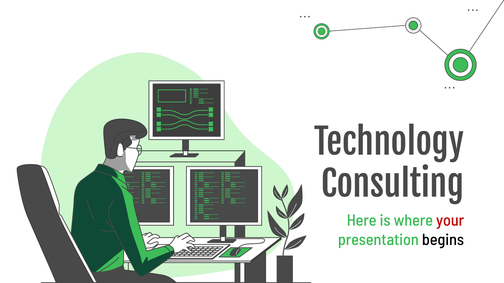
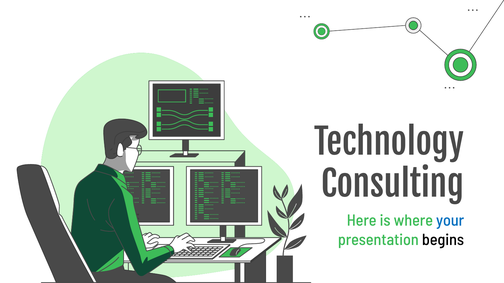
your colour: red -> blue
